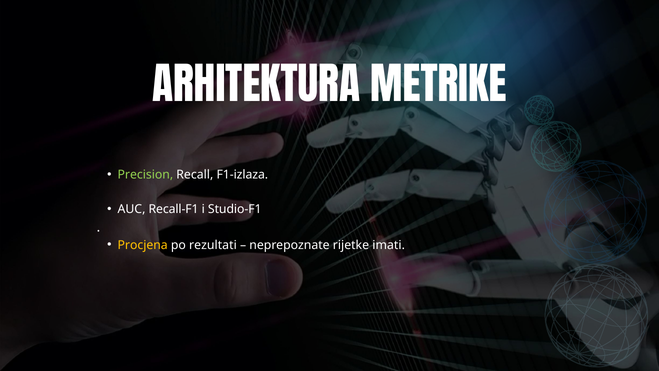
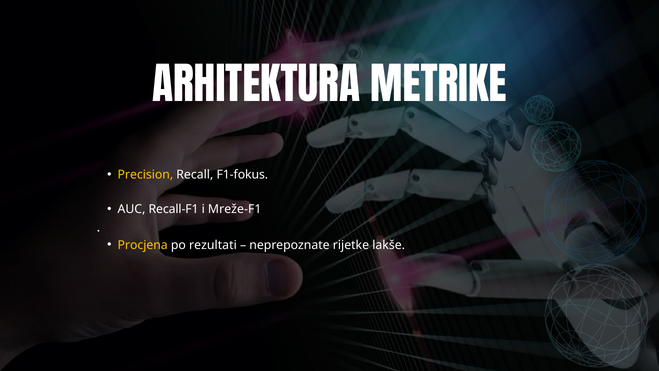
Precision colour: light green -> yellow
F1-izlaza: F1-izlaza -> F1-fokus
Studio-F1: Studio-F1 -> Mreže-F1
imati: imati -> lakše
